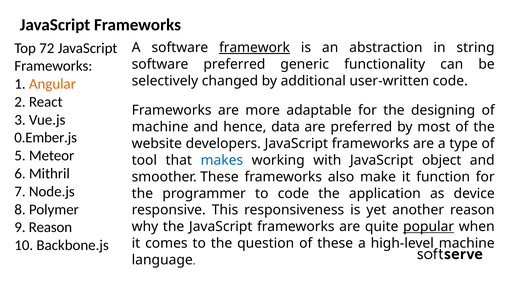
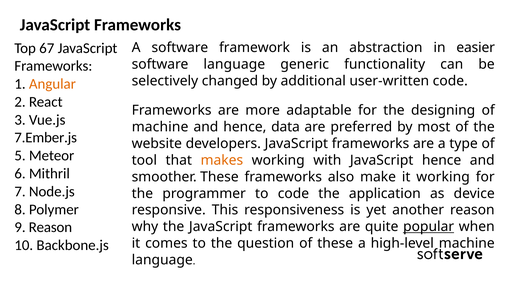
72: 72 -> 67
framework underline: present -> none
string: string -> easier
software preferred: preferred -> language
0.Ember.js: 0.Ember.js -> 7.Ember.js
makes colour: blue -> orange
JavaScript object: object -> hence
it function: function -> working
